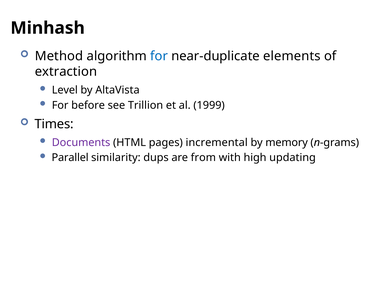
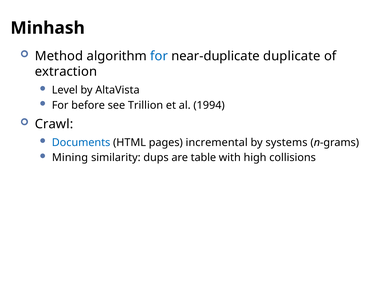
elements: elements -> duplicate
1999: 1999 -> 1994
Times: Times -> Crawl
Documents colour: purple -> blue
memory: memory -> systems
Parallel: Parallel -> Mining
from: from -> table
updating: updating -> collisions
